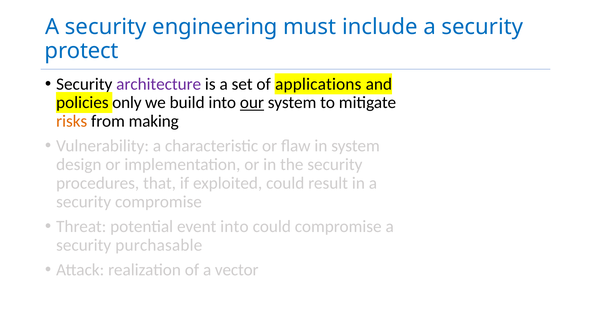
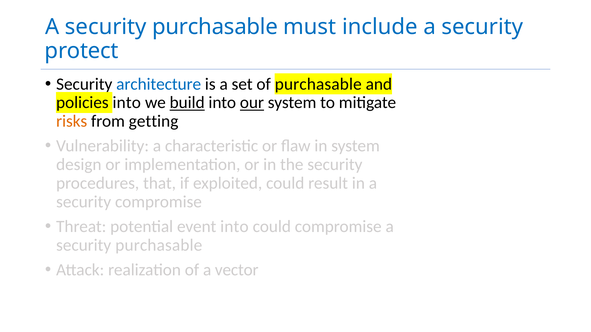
engineering at (215, 27): engineering -> purchasable
architecture colour: purple -> blue
of applications: applications -> purchasable
policies only: only -> into
build underline: none -> present
making: making -> getting
